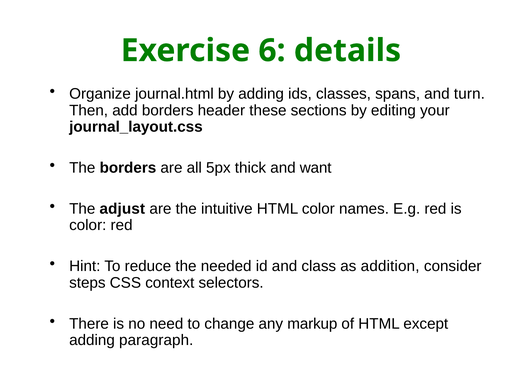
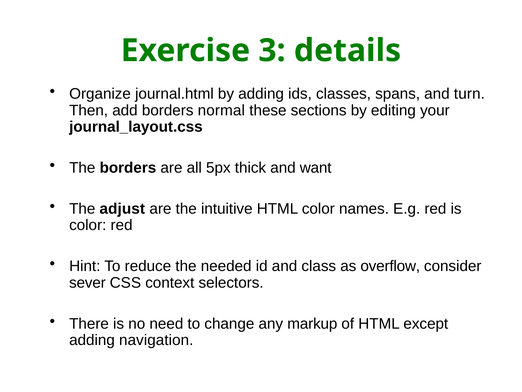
6: 6 -> 3
header: header -> normal
addition: addition -> overflow
steps: steps -> sever
paragraph: paragraph -> navigation
